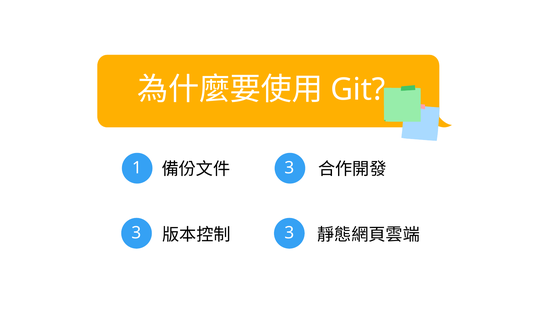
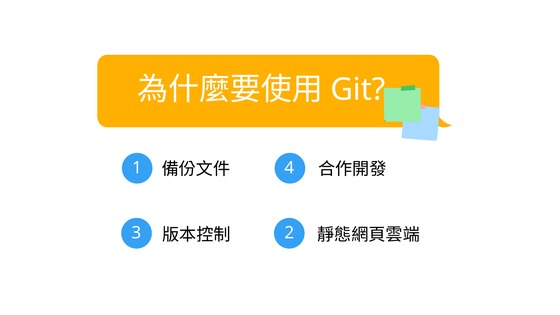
1 3: 3 -> 4
3 at (289, 233): 3 -> 2
